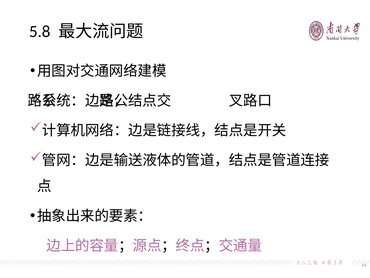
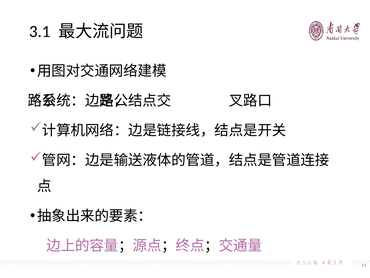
5.8: 5.8 -> 3.1
